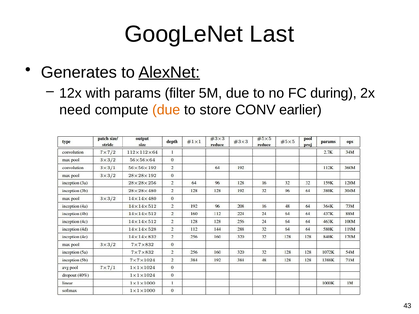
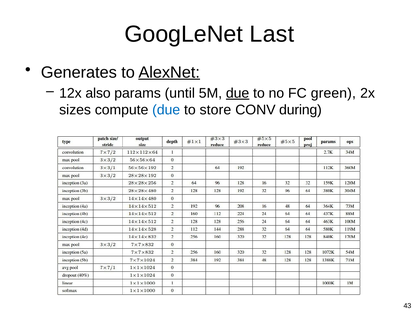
with: with -> also
filter: filter -> until
due at (238, 93) underline: none -> present
during: during -> green
need: need -> sizes
due at (166, 110) colour: orange -> blue
earlier: earlier -> during
